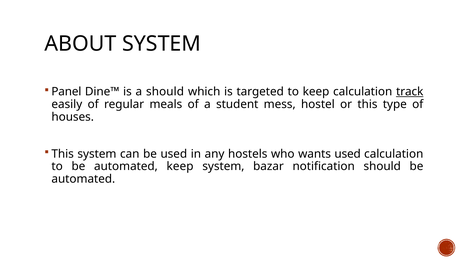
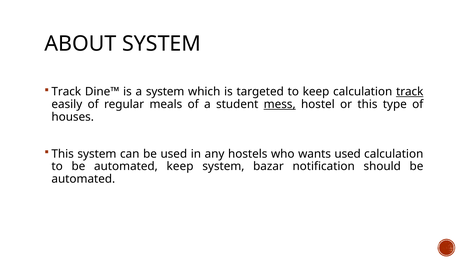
Panel at (66, 92): Panel -> Track
a should: should -> system
mess underline: none -> present
